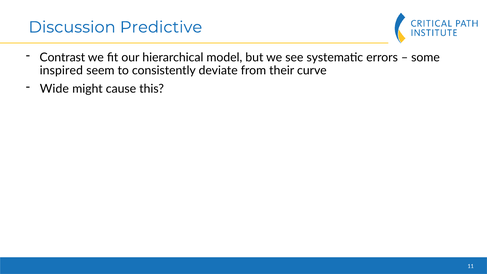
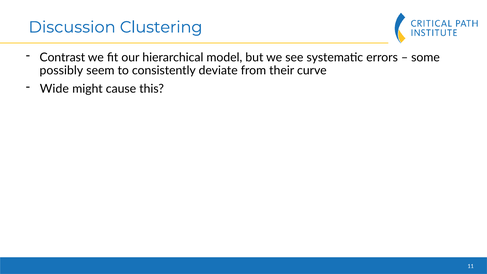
Predictive: Predictive -> Clustering
inspired: inspired -> possibly
